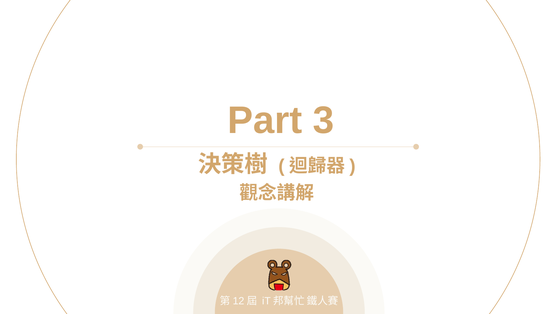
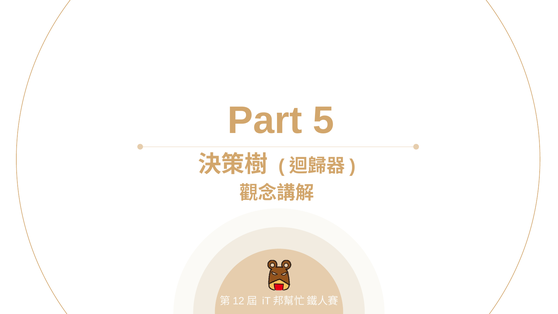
3: 3 -> 5
